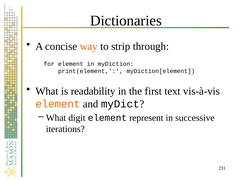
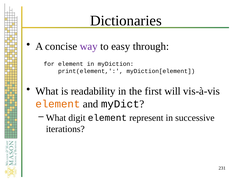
way colour: orange -> purple
strip: strip -> easy
text: text -> will
